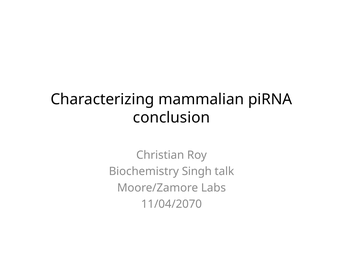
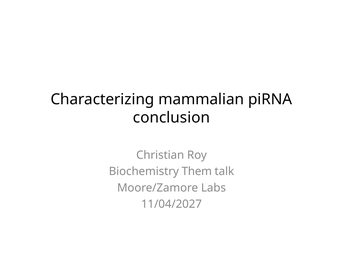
Singh: Singh -> Them
11/04/2070: 11/04/2070 -> 11/04/2027
